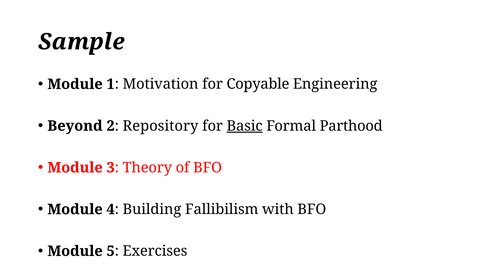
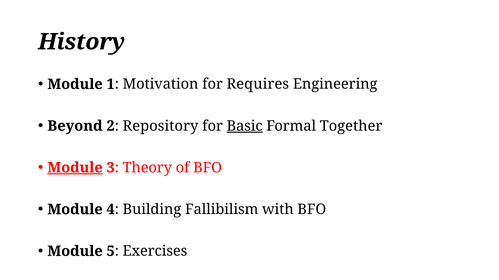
Sample: Sample -> History
Copyable: Copyable -> Requires
Parthood: Parthood -> Together
Module at (75, 168) underline: none -> present
